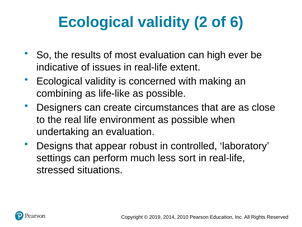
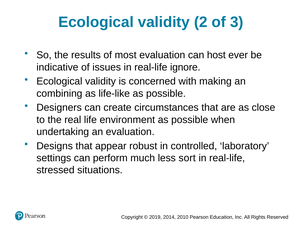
6: 6 -> 3
high: high -> host
extent: extent -> ignore
